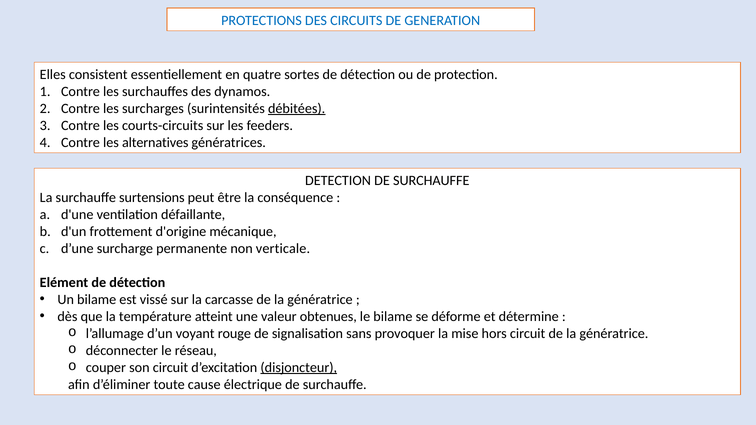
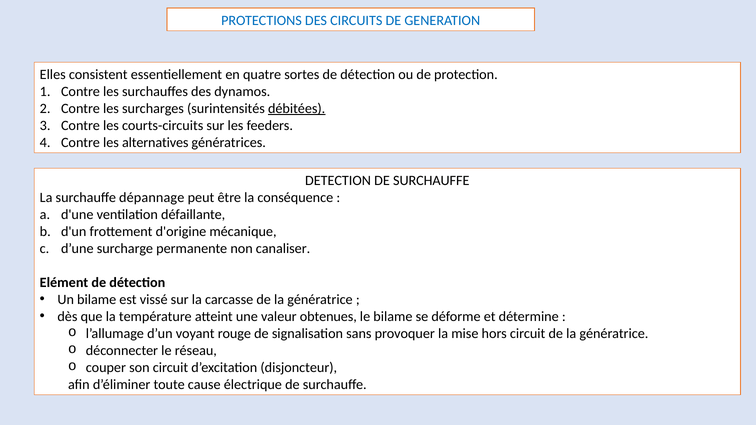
surtensions: surtensions -> dépannage
verticale: verticale -> canaliser
disjoncteur underline: present -> none
